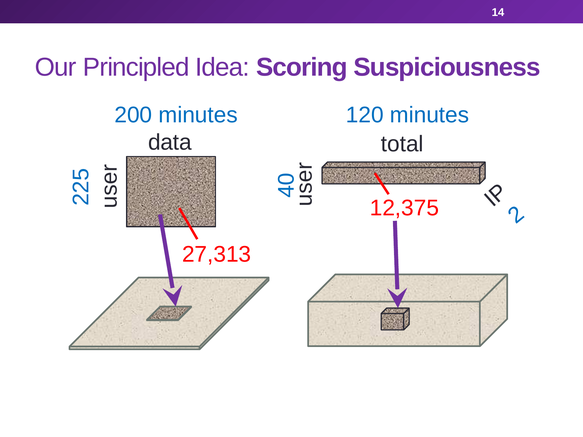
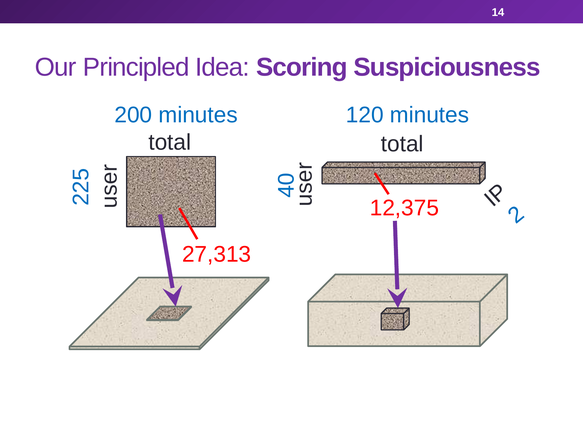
data at (170, 142): data -> total
